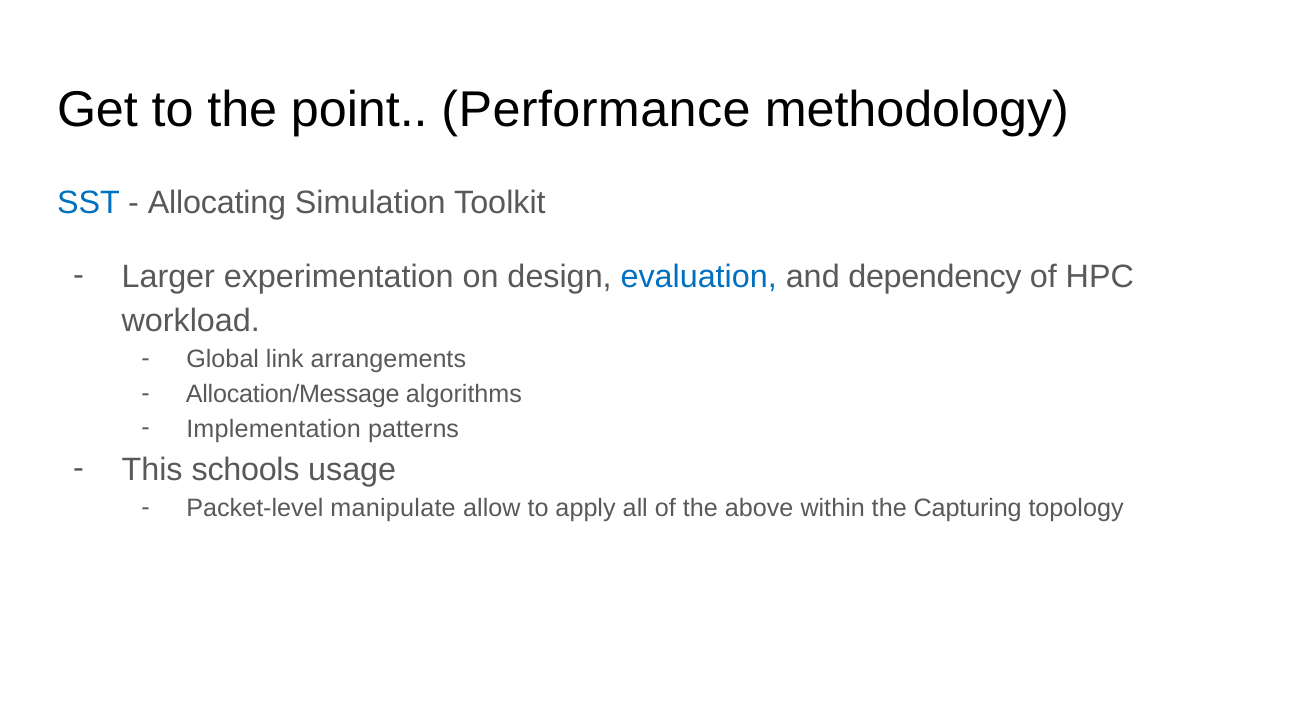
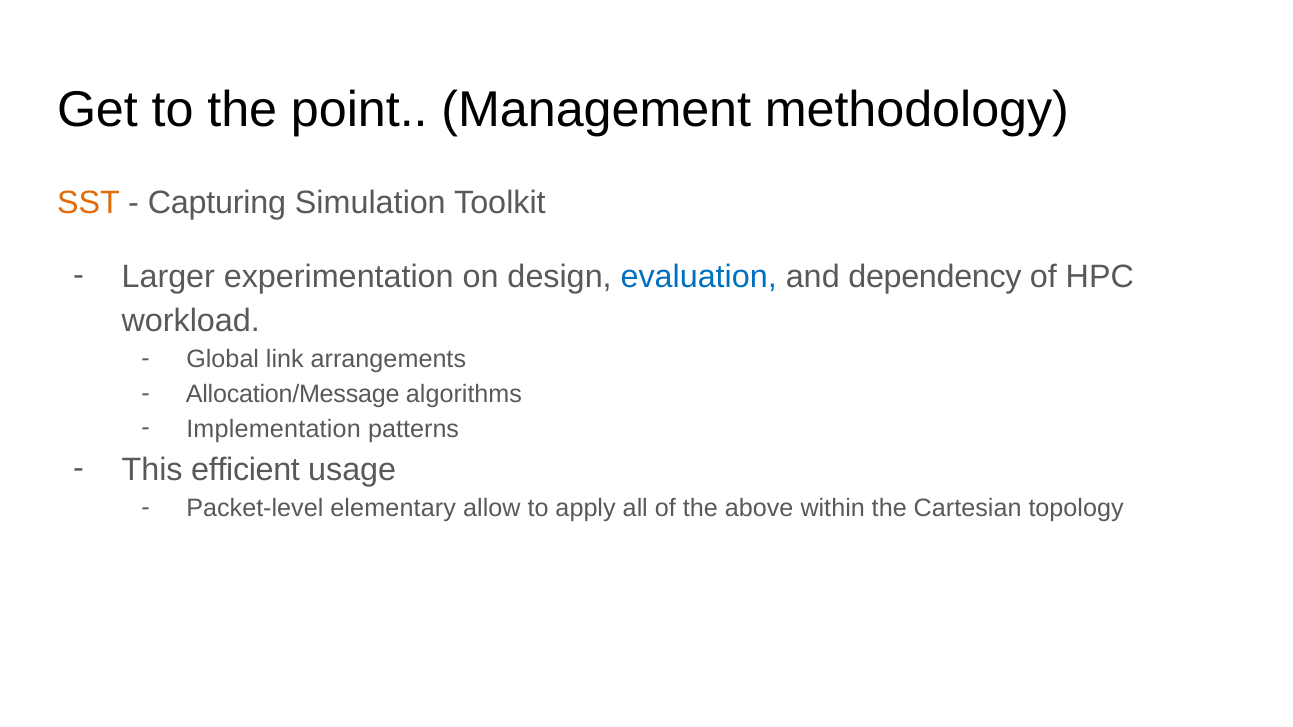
Performance: Performance -> Management
SST colour: blue -> orange
Allocating: Allocating -> Capturing
schools: schools -> efficient
manipulate: manipulate -> elementary
Capturing: Capturing -> Cartesian
